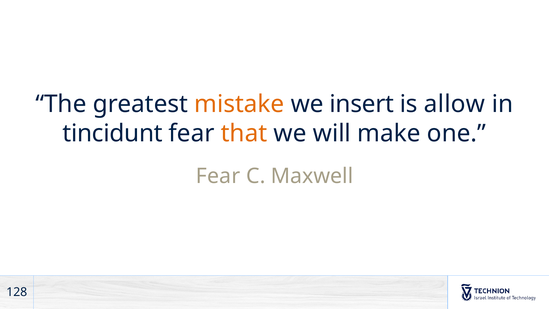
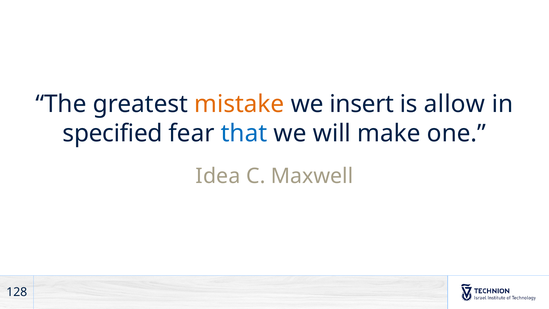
tincidunt: tincidunt -> specified
that colour: orange -> blue
Fear at (218, 176): Fear -> Idea
